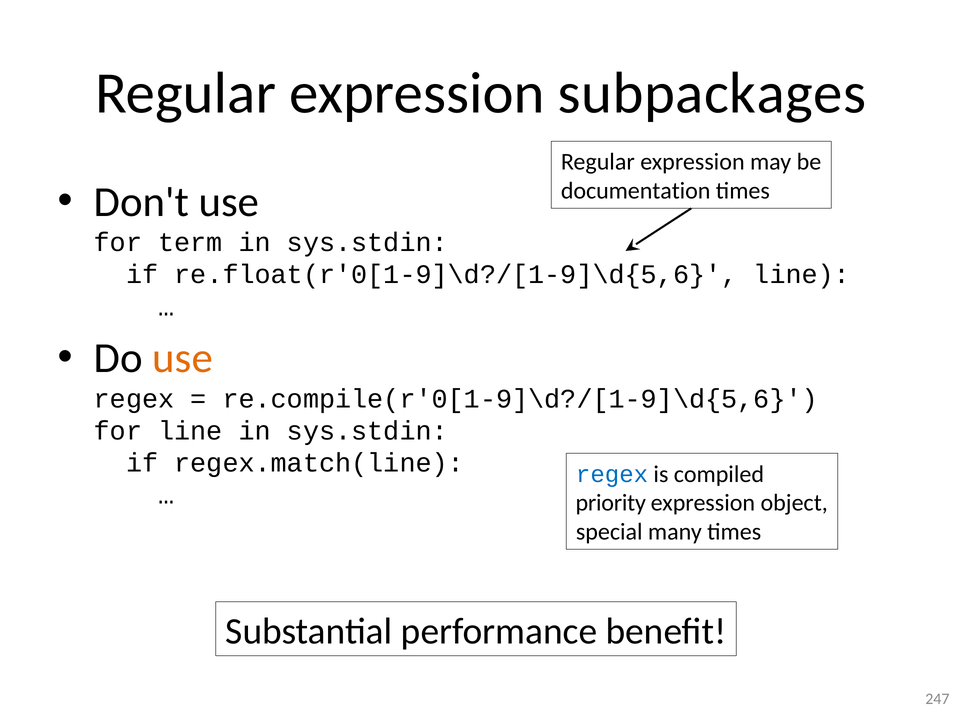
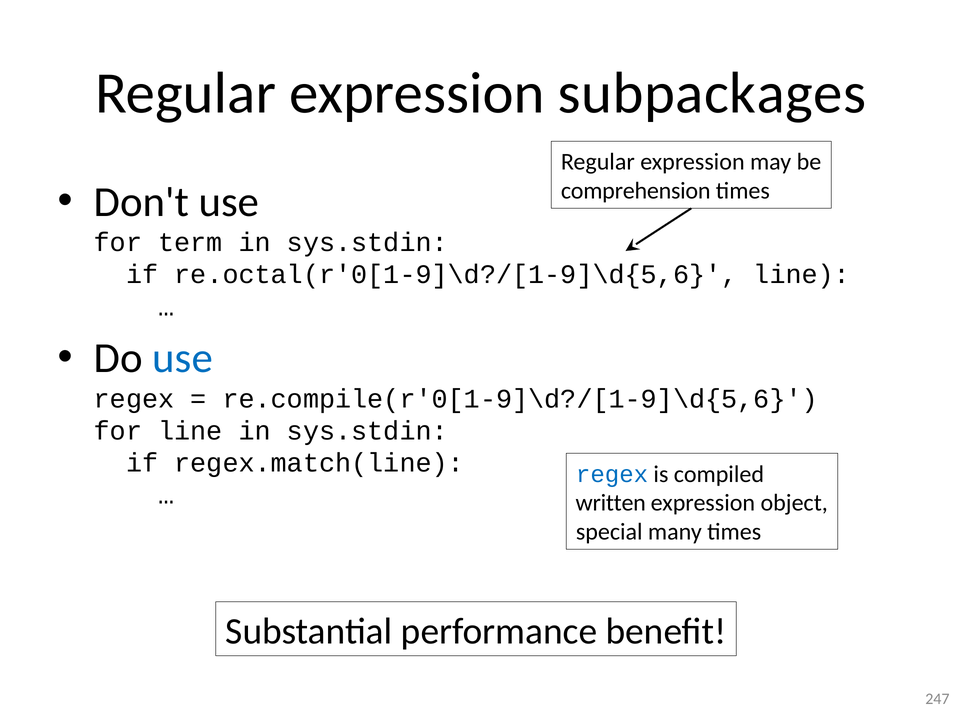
documentation: documentation -> comprehension
re.float(r'0[1-9]\d?/[1-9]\d{5,6: re.float(r'0[1-9]\d?/[1-9]\d{5,6 -> re.octal(r'0[1-9]\d?/[1-9]\d{5,6
use at (183, 358) colour: orange -> blue
priority: priority -> written
